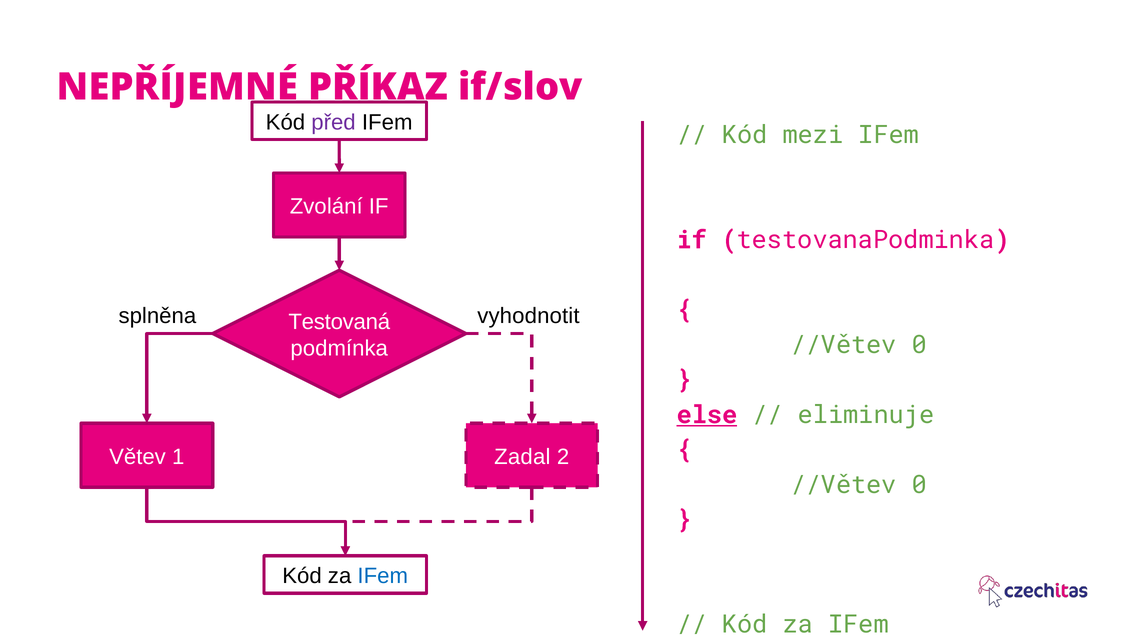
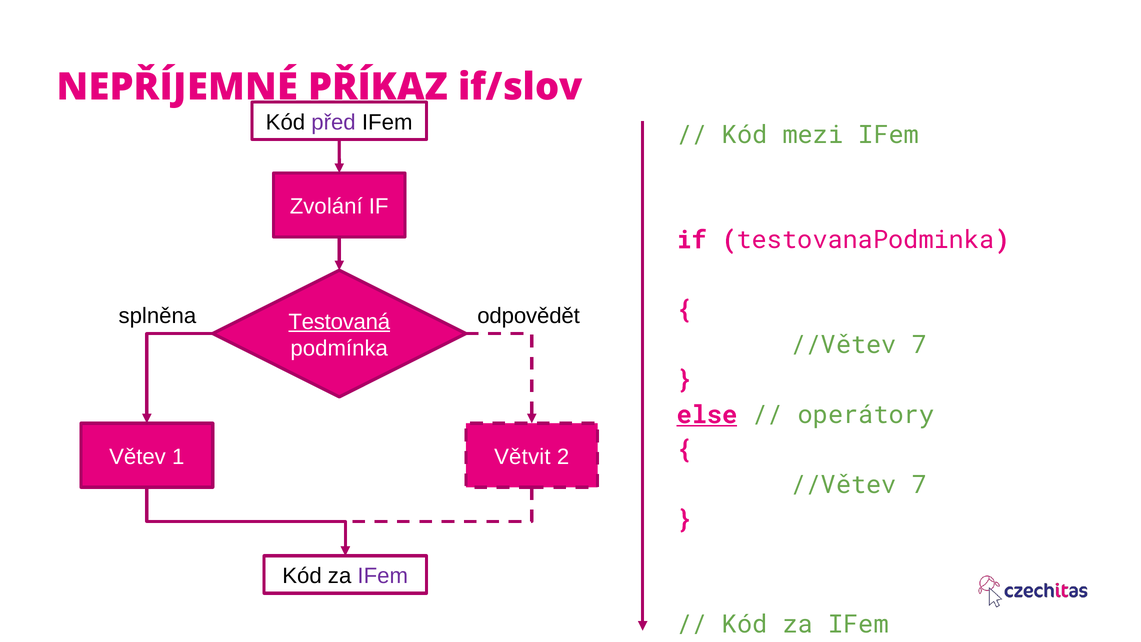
vyhodnotit: vyhodnotit -> odpovědět
Testovaná underline: none -> present
0 at (919, 345): 0 -> 7
eliminuje: eliminuje -> operátory
Zadal: Zadal -> Větvit
0 at (919, 485): 0 -> 7
IFem at (383, 576) colour: blue -> purple
